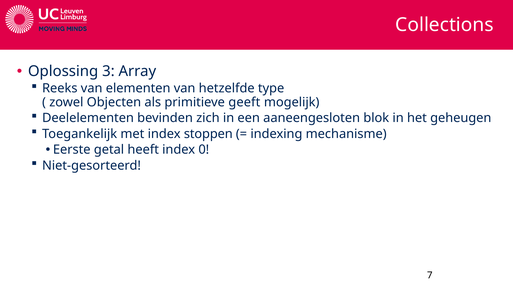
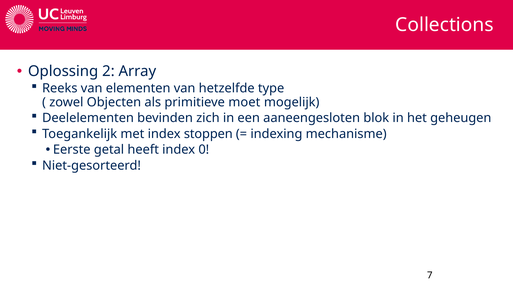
3: 3 -> 2
geeft: geeft -> moet
